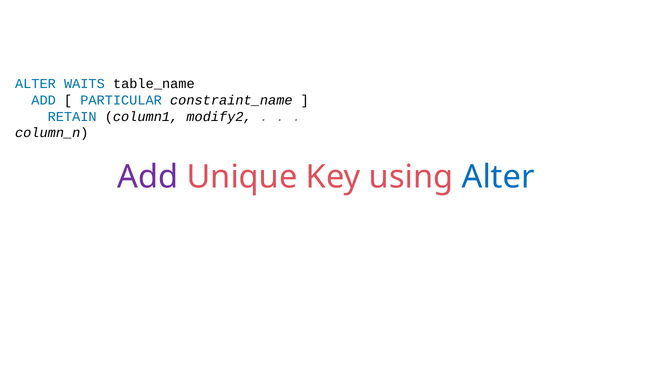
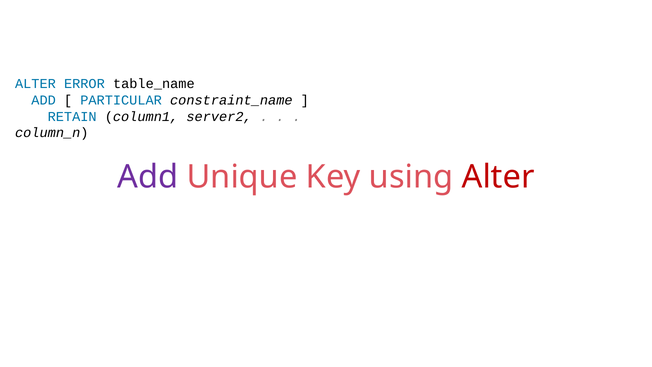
WAITS: WAITS -> ERROR
modify2: modify2 -> server2
Alter at (498, 177) colour: blue -> red
